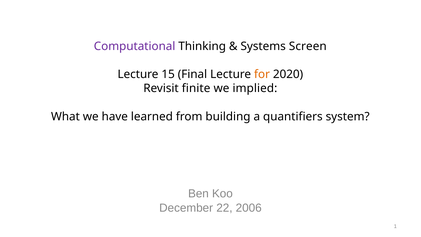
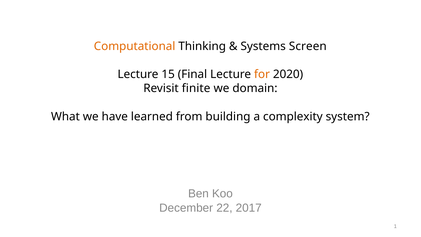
Computational colour: purple -> orange
implied: implied -> domain
quantifiers: quantifiers -> complexity
2006: 2006 -> 2017
